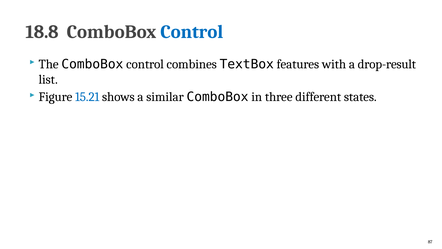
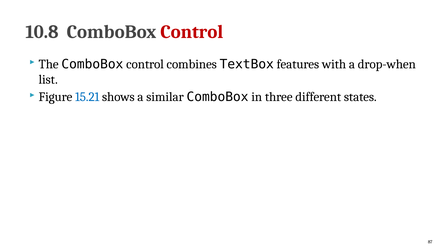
18.8: 18.8 -> 10.8
Control at (192, 32) colour: blue -> red
drop-result: drop-result -> drop-when
